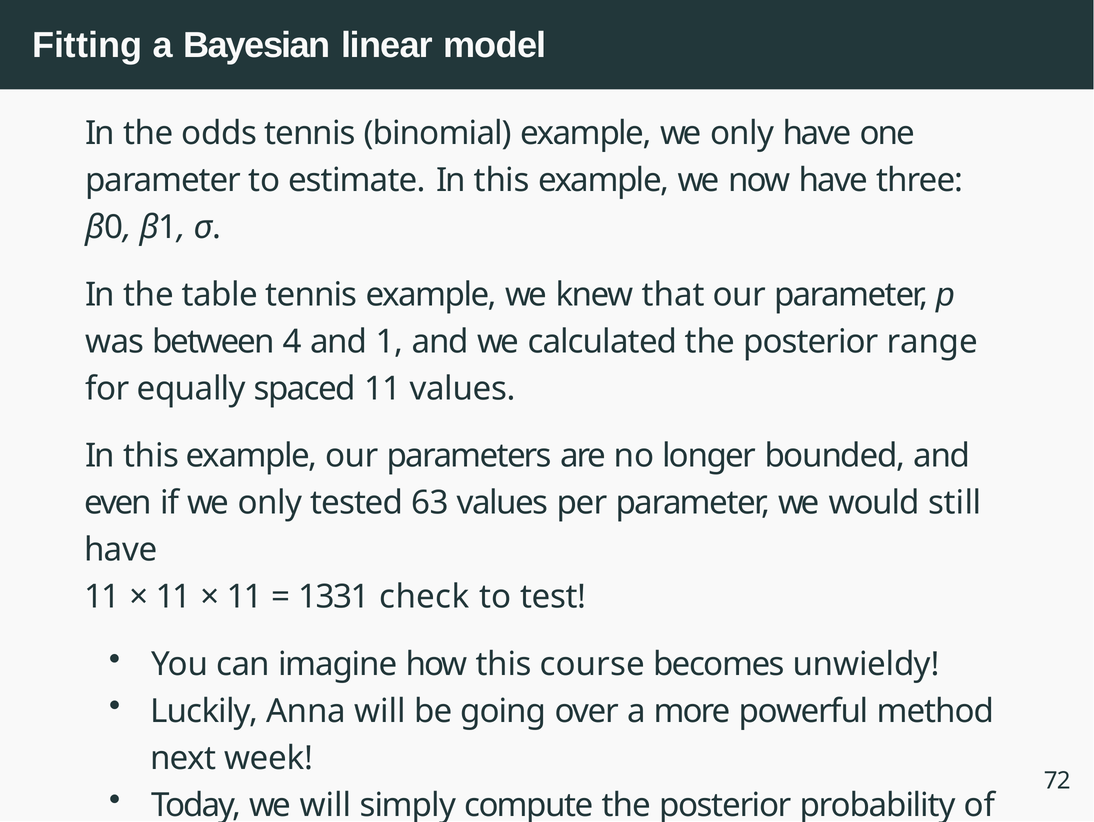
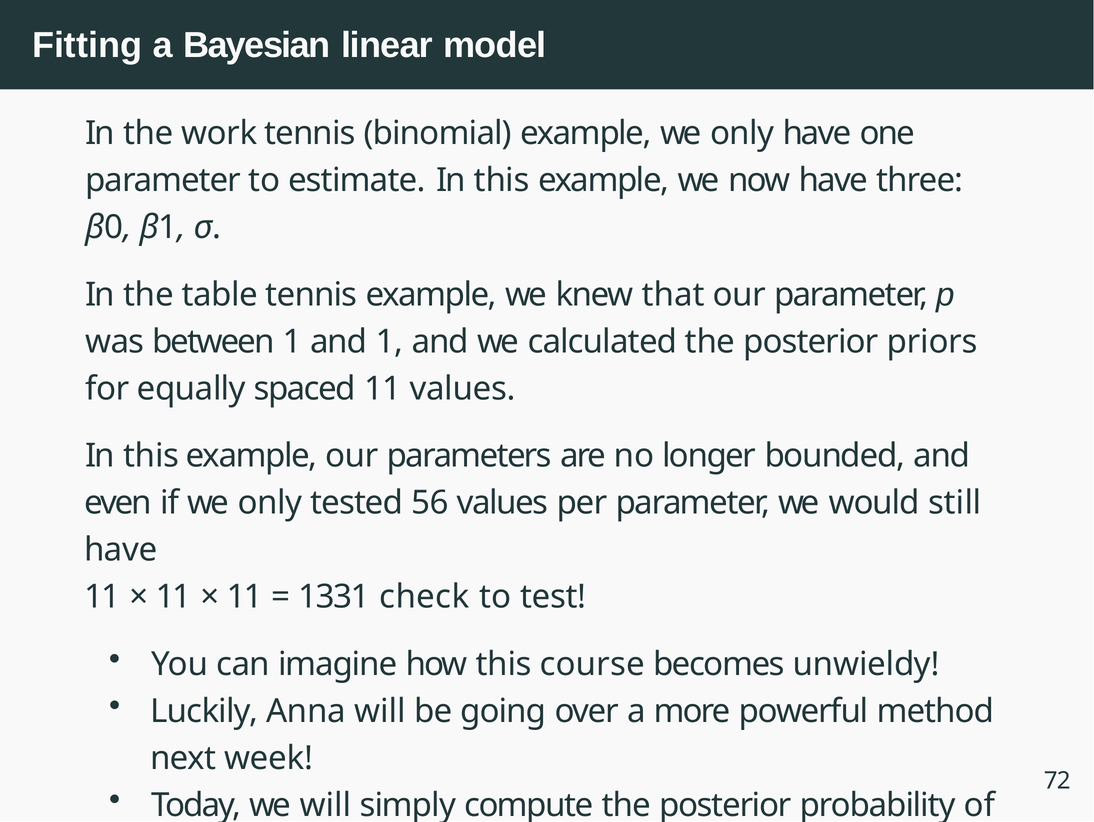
odds: odds -> work
between 4: 4 -> 1
range: range -> priors
63: 63 -> 56
